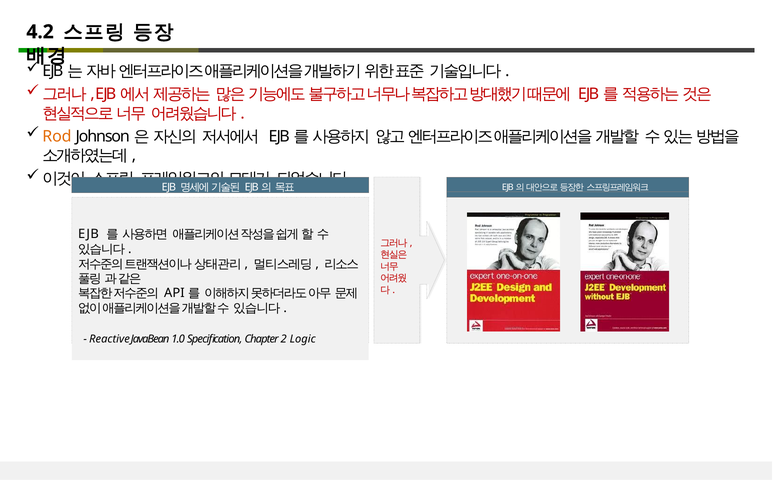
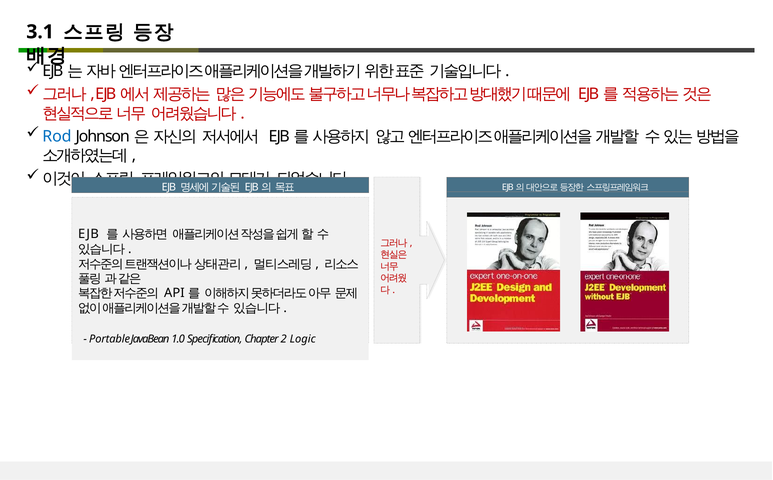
4.2: 4.2 -> 3.1
Rod colour: orange -> blue
Reactive: Reactive -> Portable
